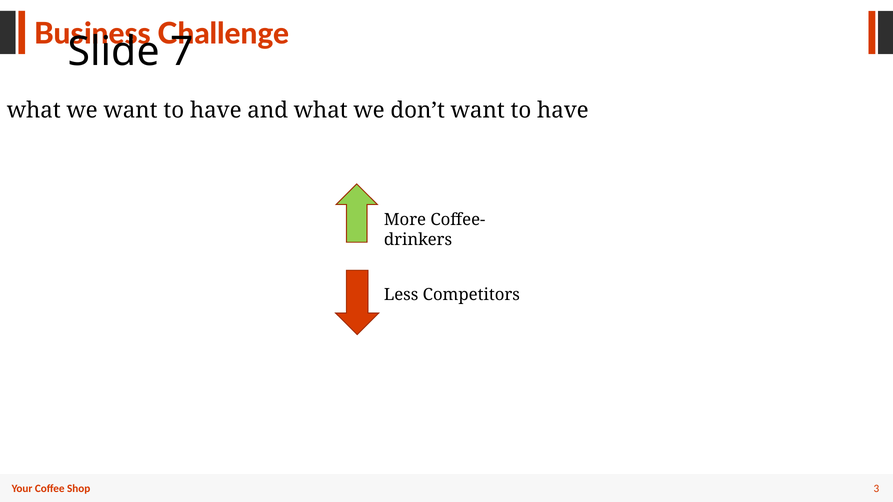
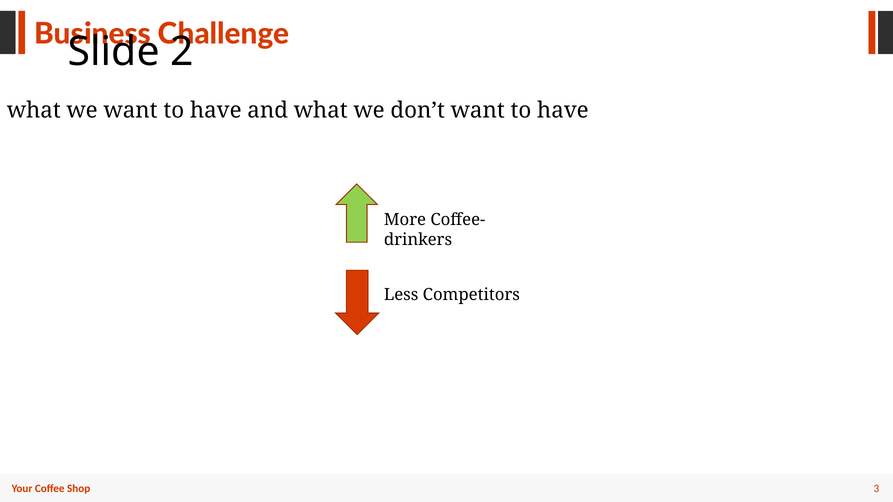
7: 7 -> 2
